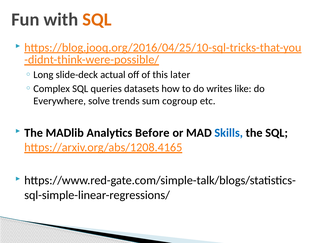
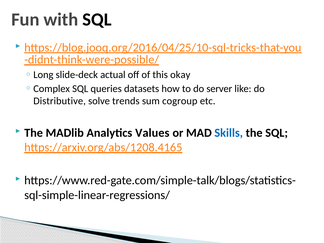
SQL at (97, 20) colour: orange -> black
later: later -> okay
writes: writes -> server
Everywhere: Everywhere -> Distributive
Before: Before -> Values
